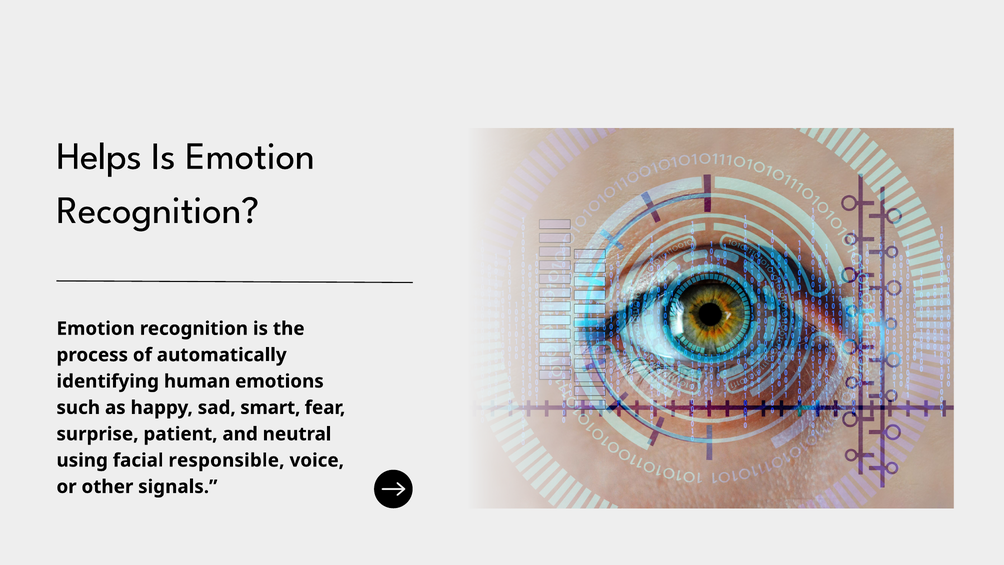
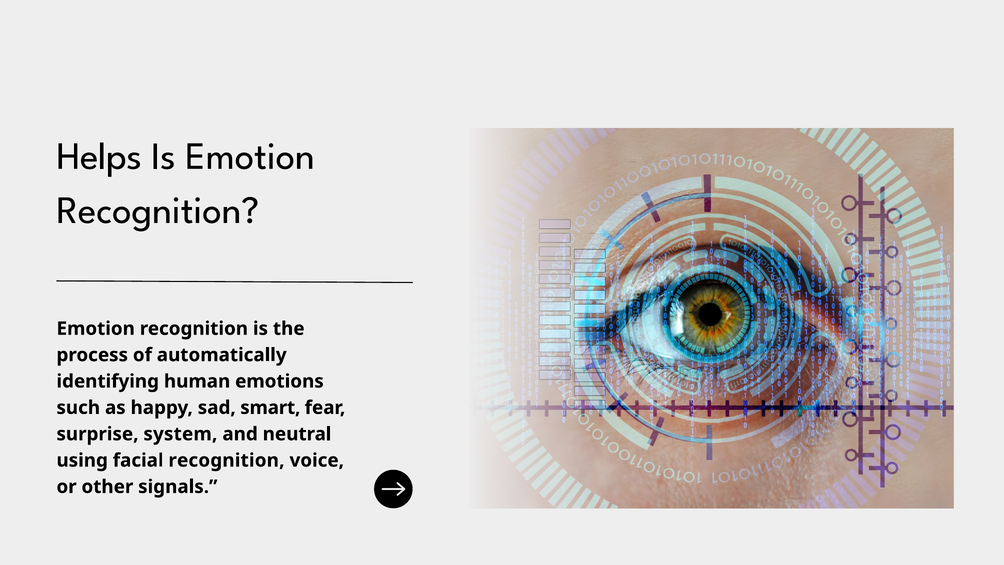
patient: patient -> system
facial responsible: responsible -> recognition
